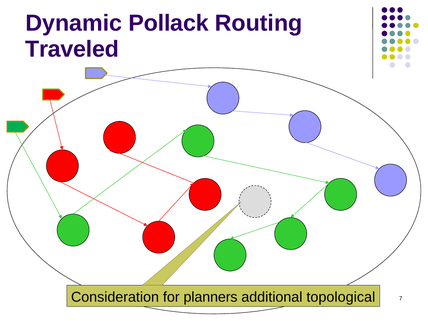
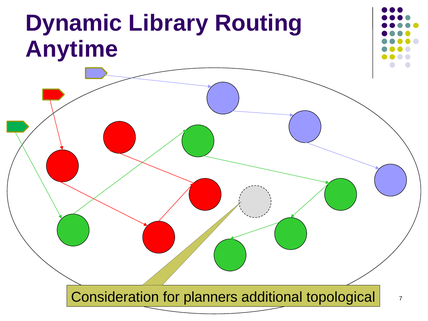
Pollack: Pollack -> Library
Traveled: Traveled -> Anytime
